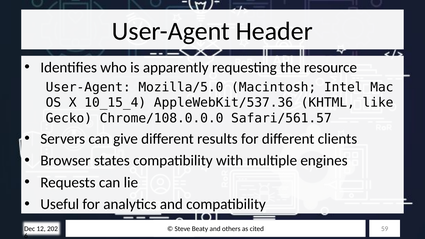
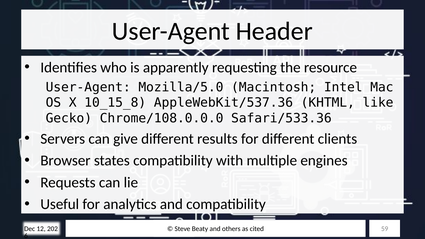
10_15_4: 10_15_4 -> 10_15_8
Safari/561.57: Safari/561.57 -> Safari/533.36
